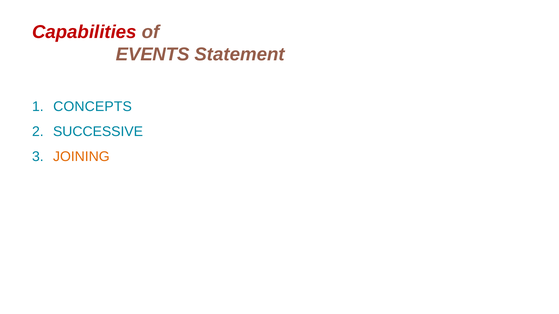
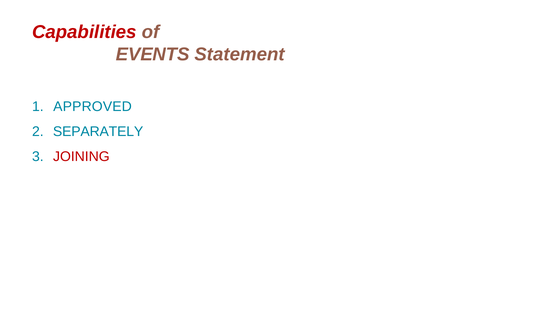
CONCEPTS: CONCEPTS -> APPROVED
SUCCESSIVE: SUCCESSIVE -> SEPARATELY
JOINING colour: orange -> red
